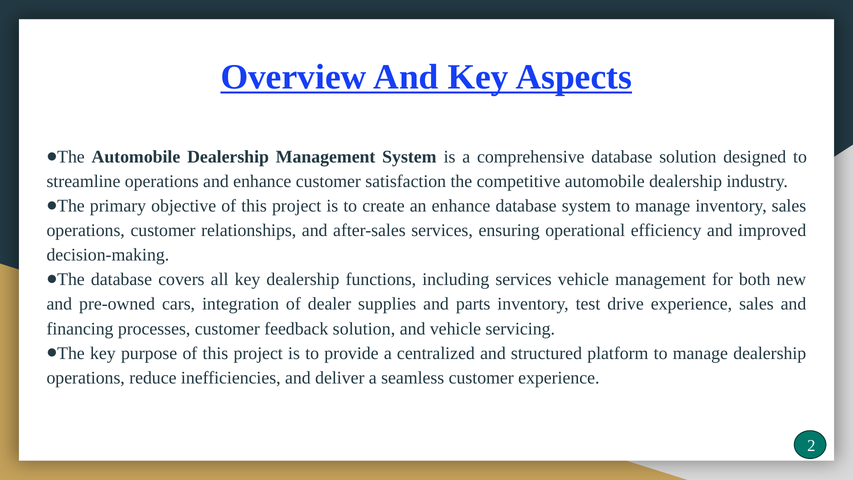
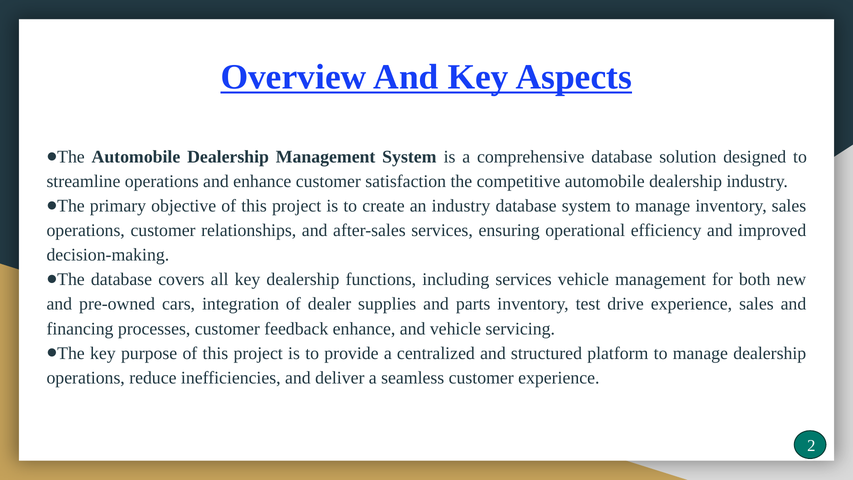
an enhance: enhance -> industry
feedback solution: solution -> enhance
